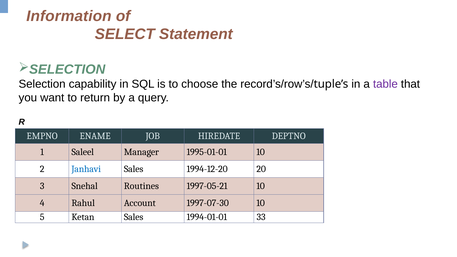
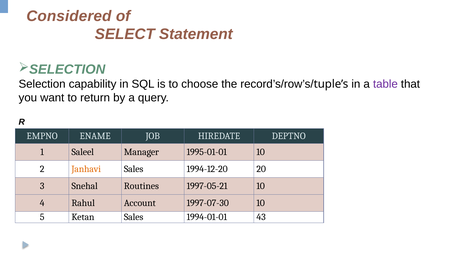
Information: Information -> Considered
Janhavi colour: blue -> orange
33: 33 -> 43
